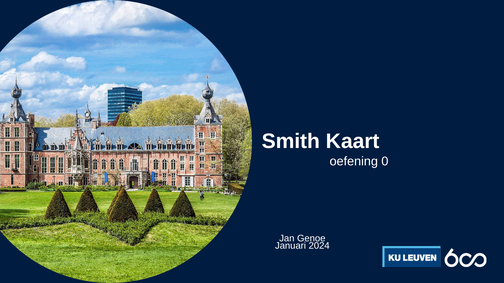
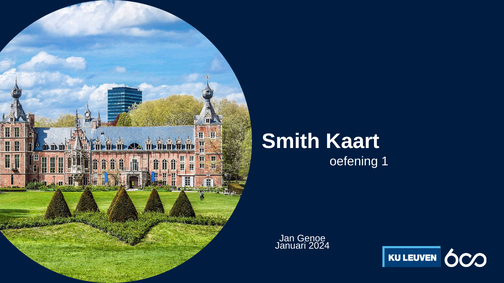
0: 0 -> 1
